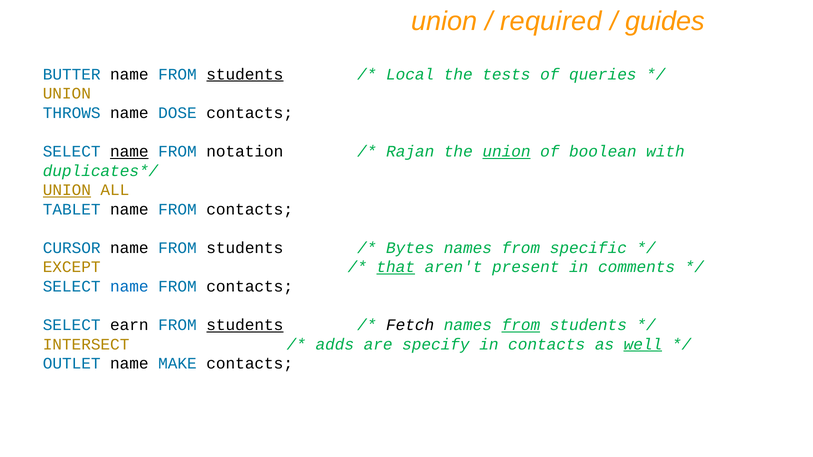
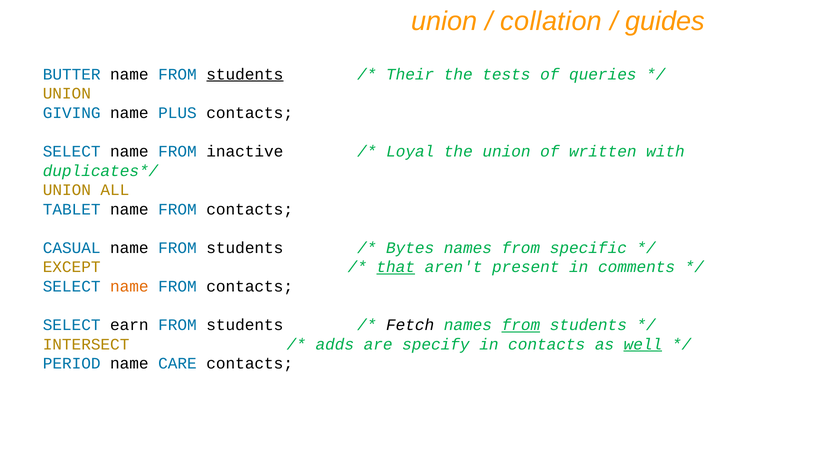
required: required -> collation
Local: Local -> Their
THROWS: THROWS -> GIVING
DOSE: DOSE -> PLUS
name at (129, 152) underline: present -> none
notation: notation -> inactive
Rajan: Rajan -> Loyal
union at (507, 152) underline: present -> none
boolean: boolean -> written
UNION at (67, 190) underline: present -> none
CURSOR: CURSOR -> CASUAL
name at (129, 287) colour: blue -> orange
students at (245, 325) underline: present -> none
OUTLET: OUTLET -> PERIOD
MAKE: MAKE -> CARE
